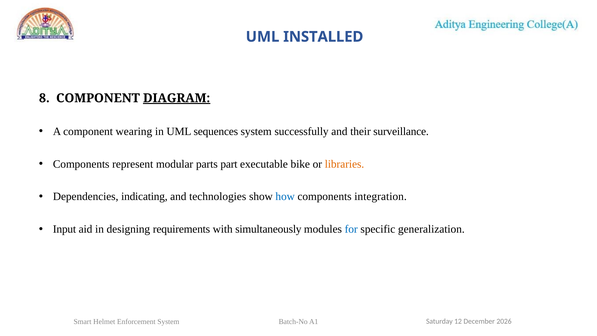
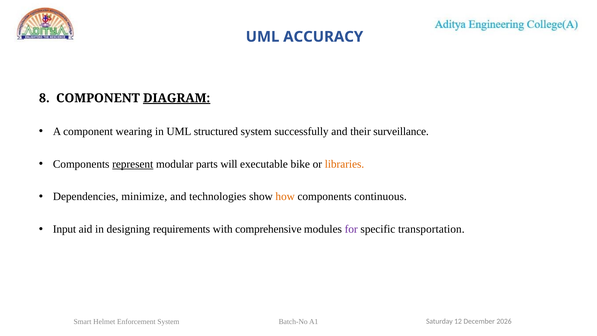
INSTALLED: INSTALLED -> ACCURACY
sequences: sequences -> structured
represent underline: none -> present
part: part -> will
indicating: indicating -> minimize
how colour: blue -> orange
integration: integration -> continuous
simultaneously: simultaneously -> comprehensive
for colour: blue -> purple
generalization: generalization -> transportation
